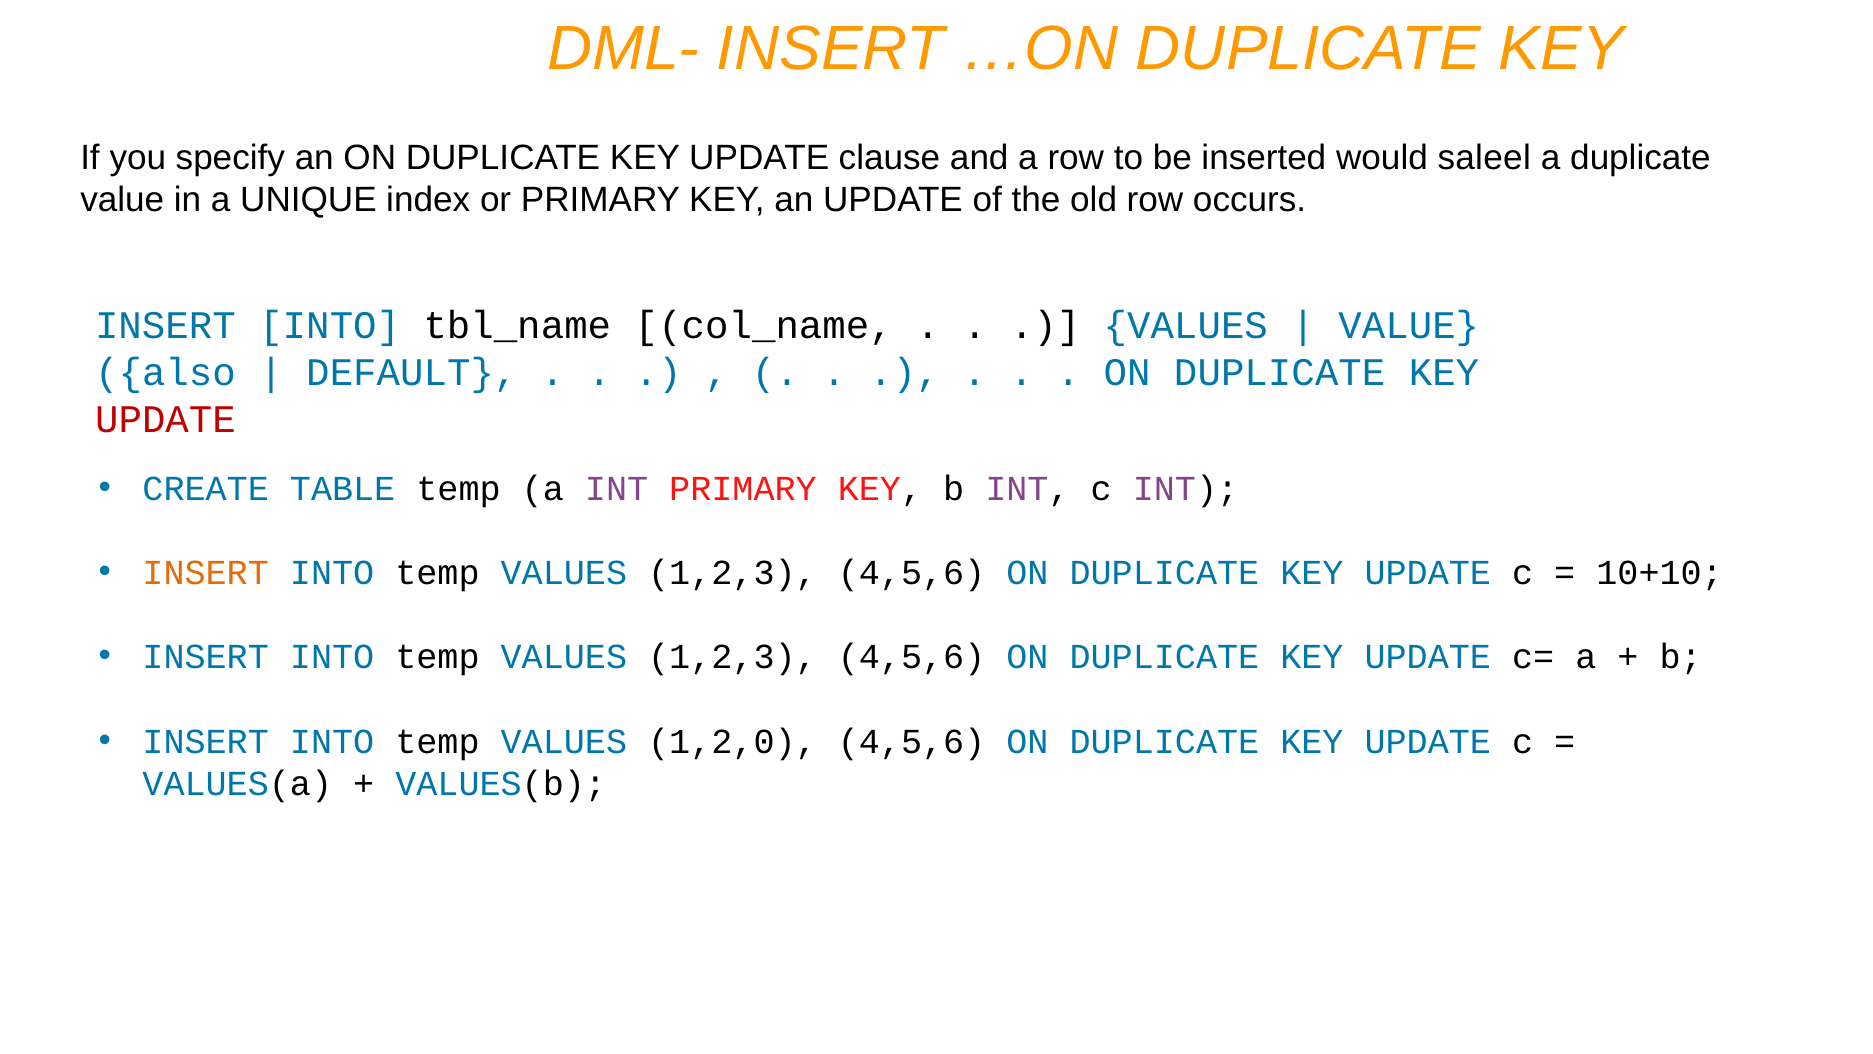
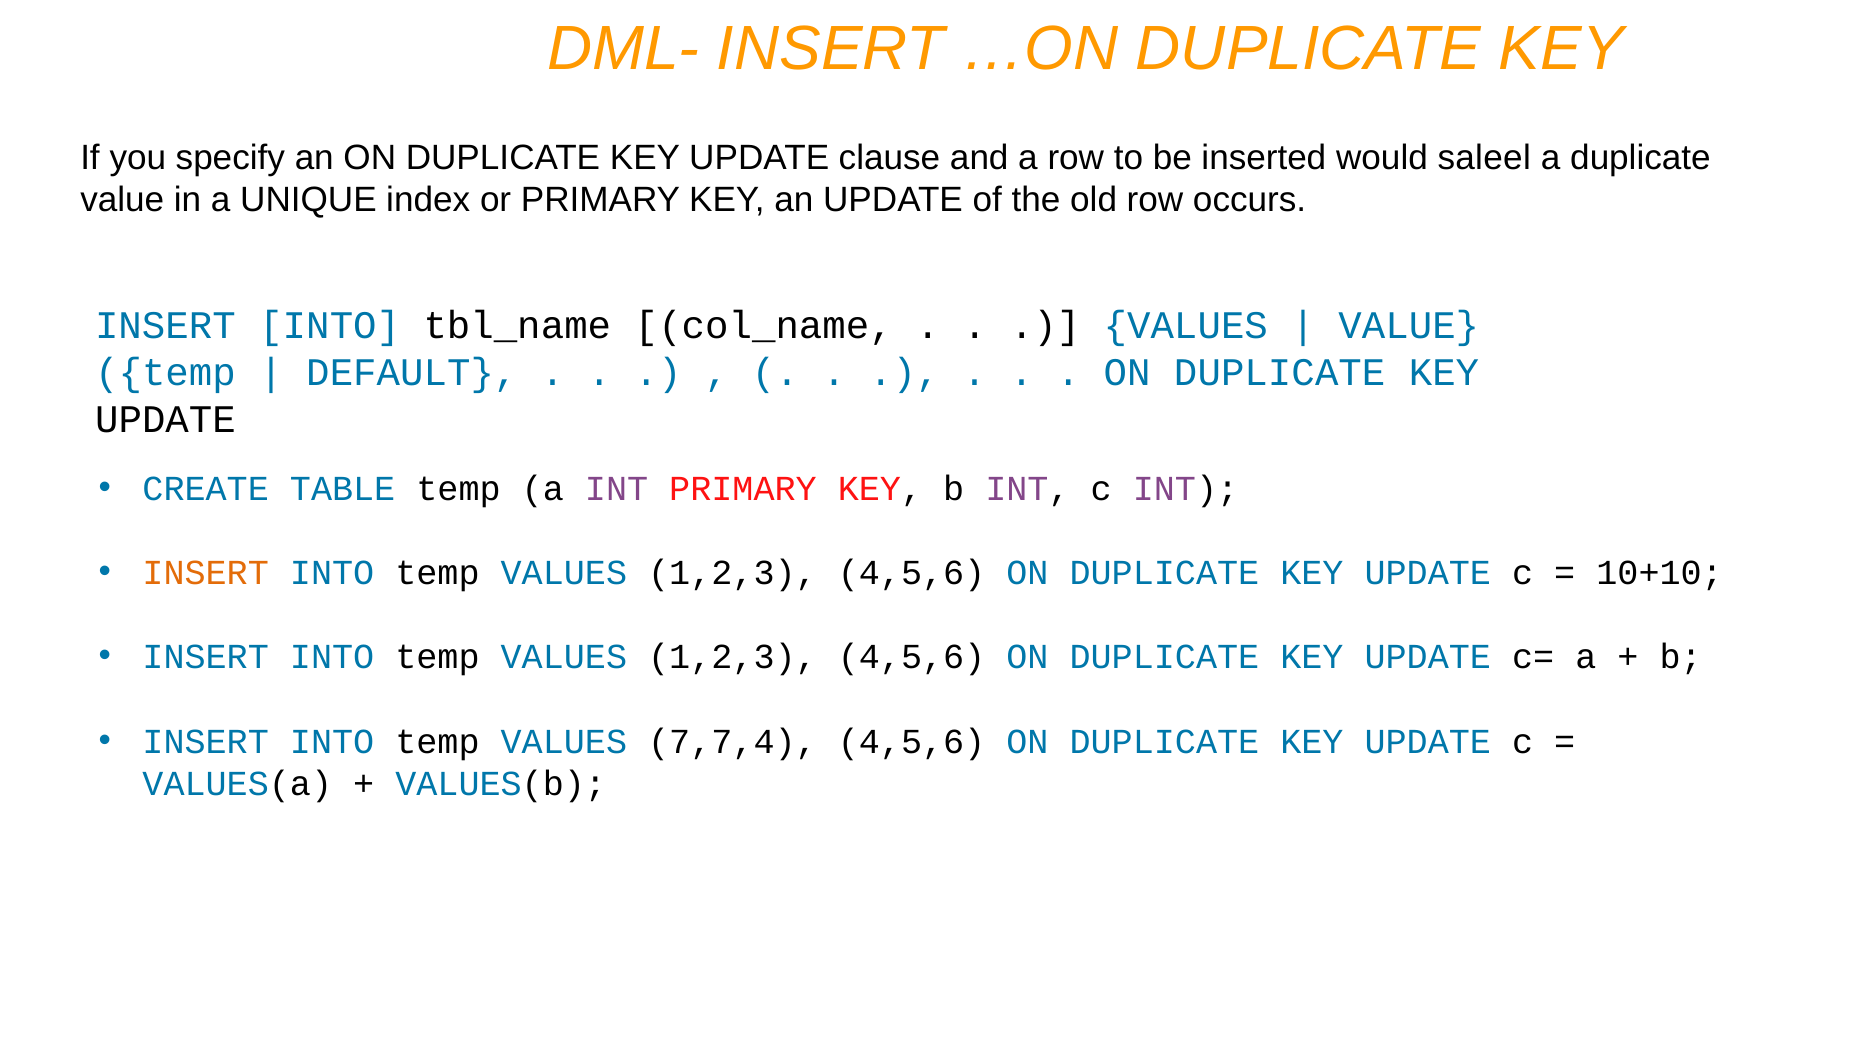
also at (165, 373): also -> temp
UPDATE at (165, 419) colour: red -> black
1,2,0: 1,2,0 -> 7,7,4
